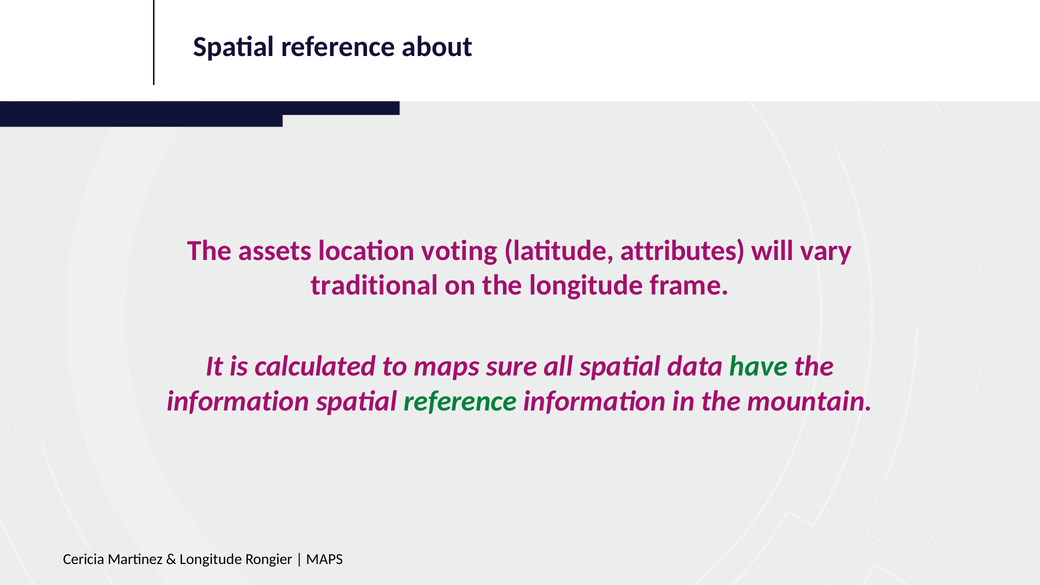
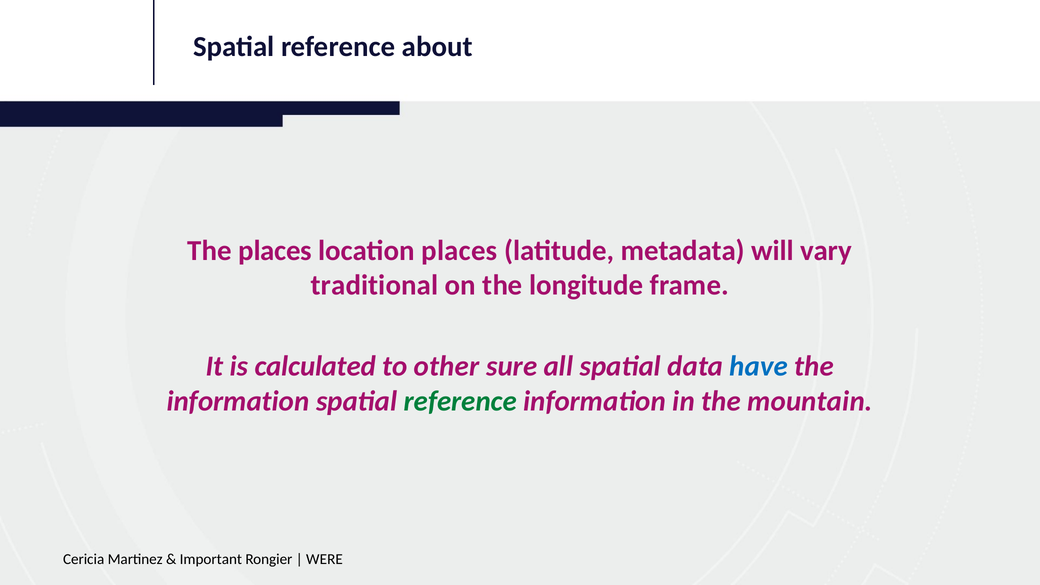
The assets: assets -> places
location voting: voting -> places
attributes: attributes -> metadata
to maps: maps -> other
have colour: green -> blue
Longitude at (211, 559): Longitude -> Important
MAPS at (324, 559): MAPS -> WERE
